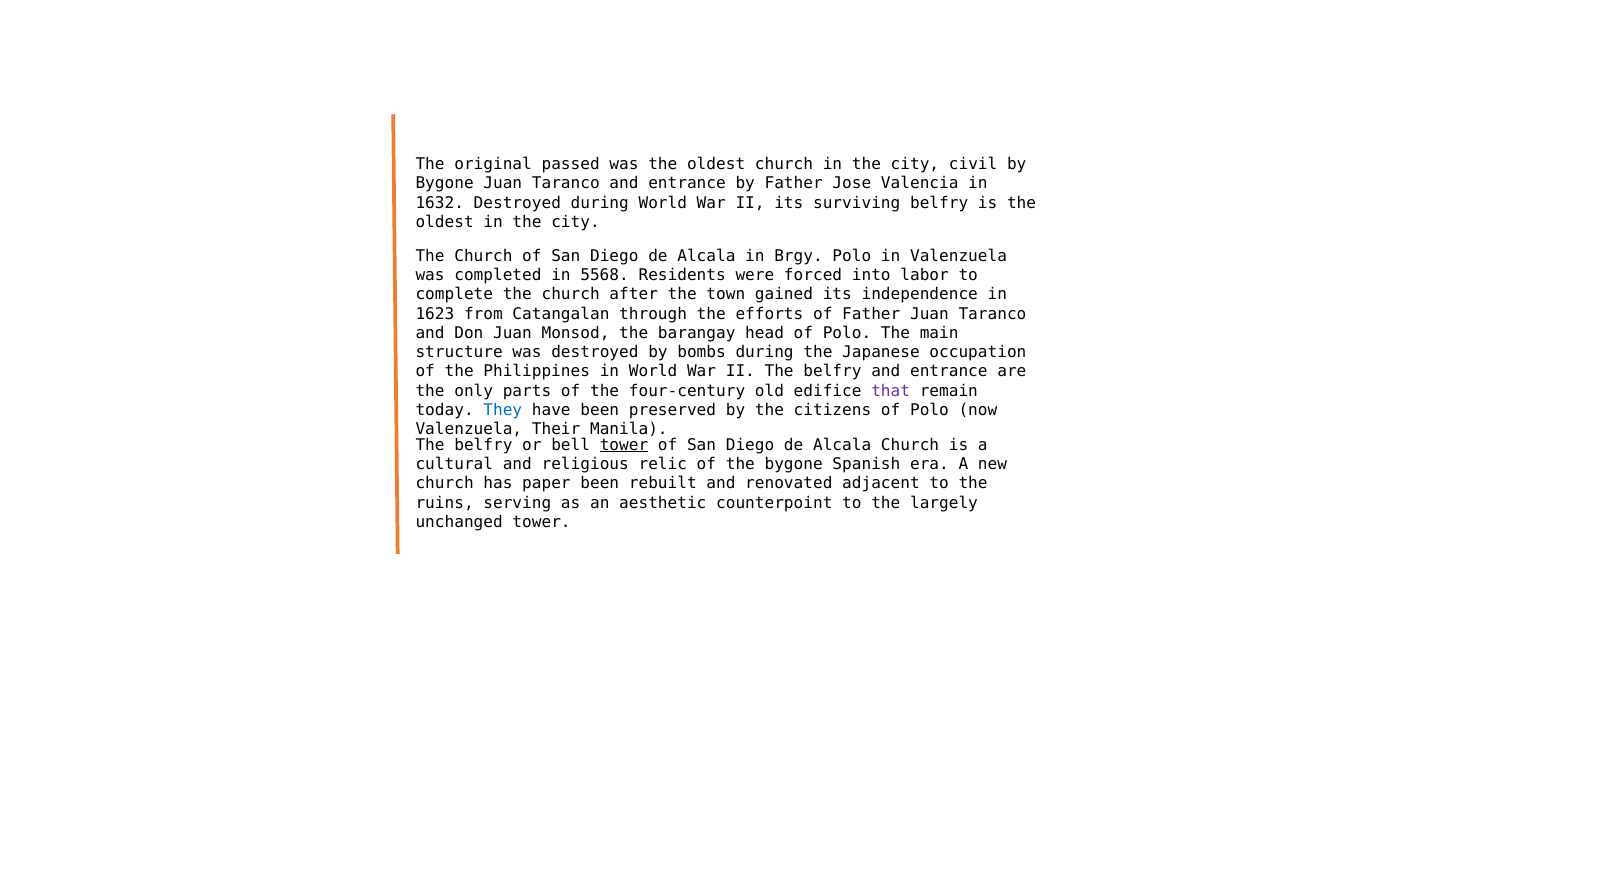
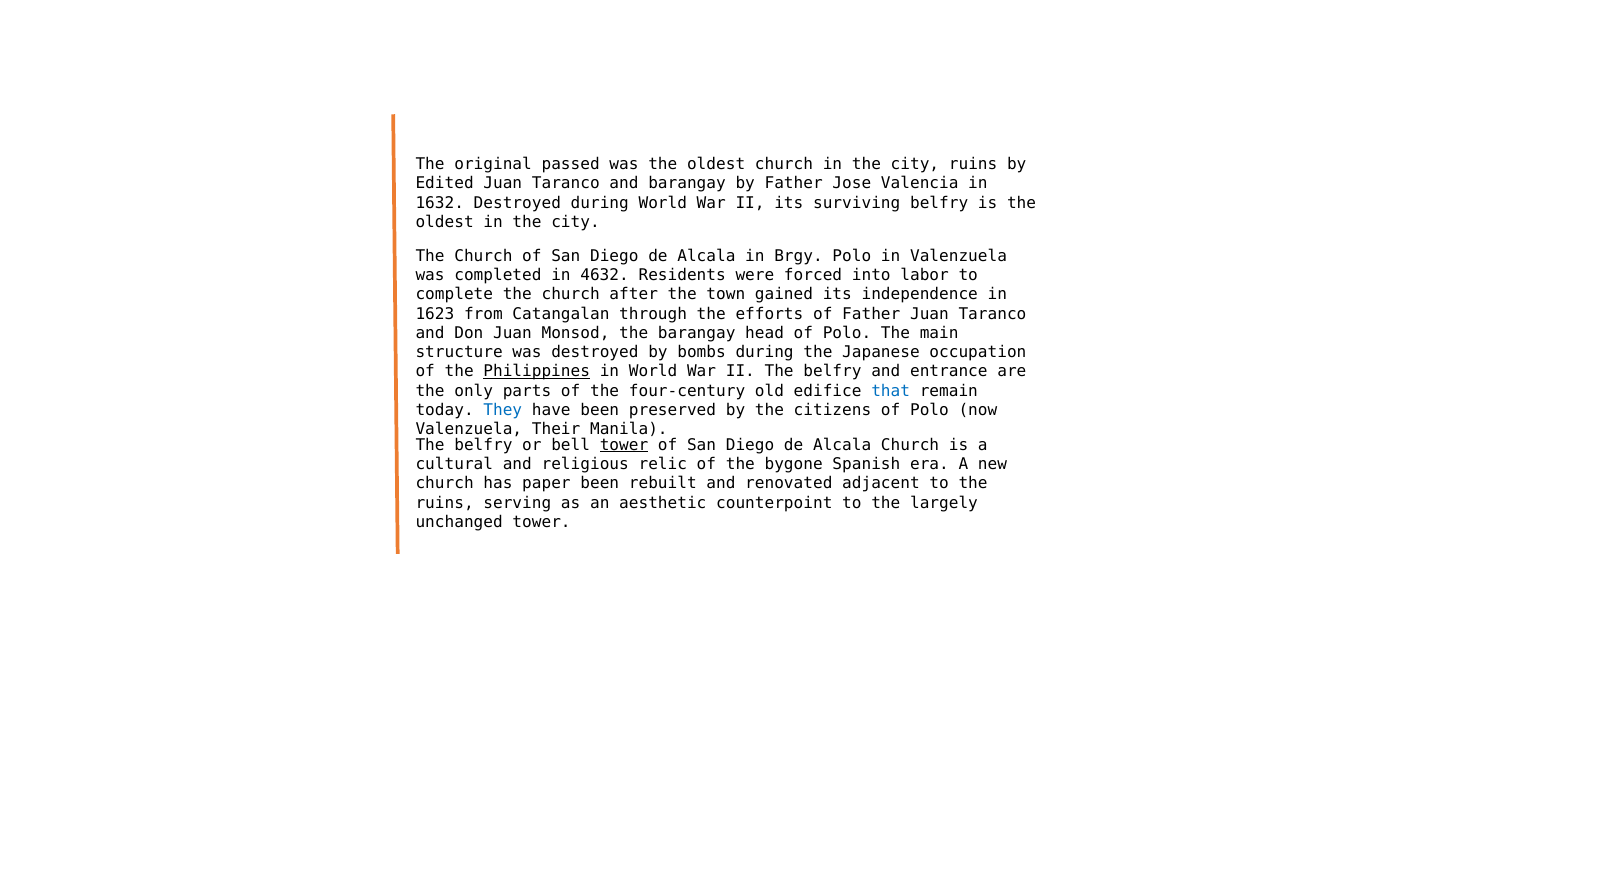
city civil: civil -> ruins
Bygone at (445, 183): Bygone -> Edited
Taranco and entrance: entrance -> barangay
5568: 5568 -> 4632
Philippines underline: none -> present
that colour: purple -> blue
